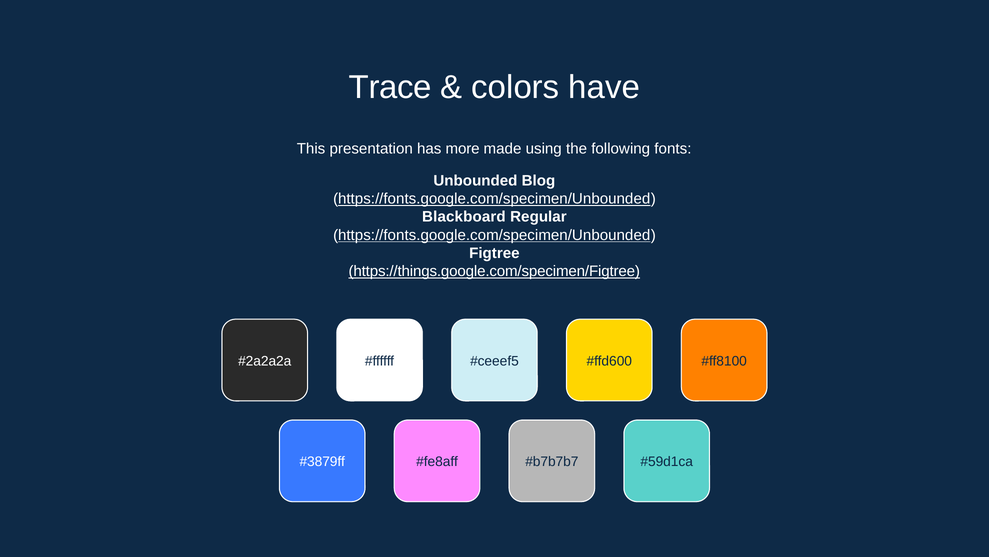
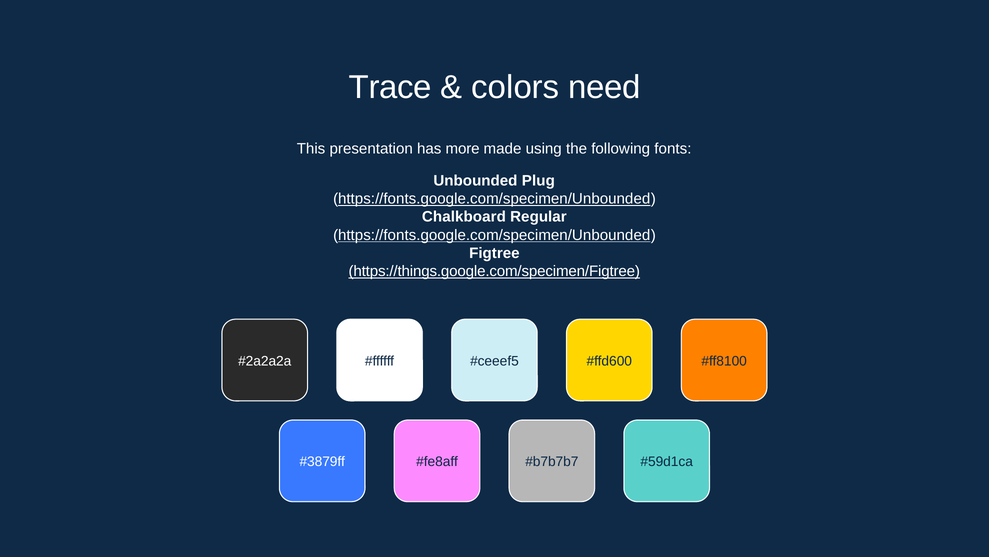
have: have -> need
Blog: Blog -> Plug
Blackboard: Blackboard -> Chalkboard
